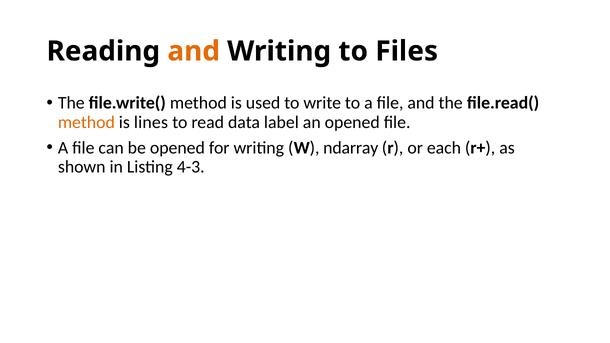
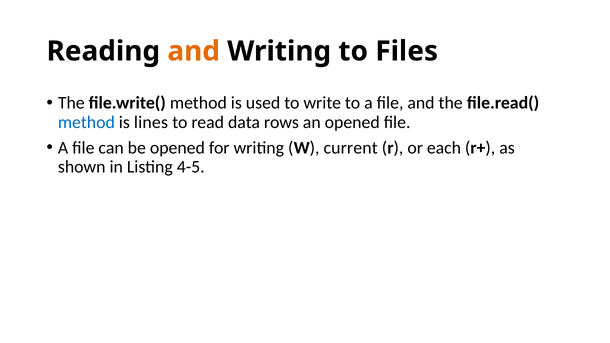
method at (86, 122) colour: orange -> blue
label: label -> rows
ndarray: ndarray -> current
4-3: 4-3 -> 4-5
